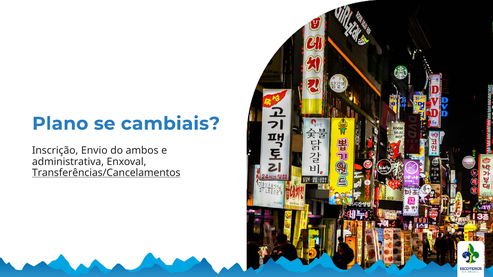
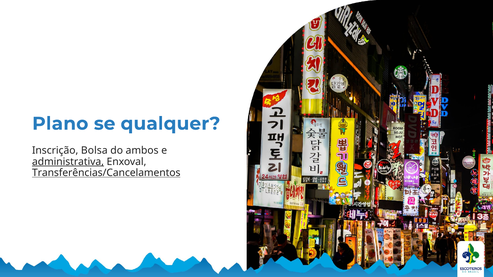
cambiais: cambiais -> qualquer
Envio: Envio -> Bolsa
administrativa underline: none -> present
